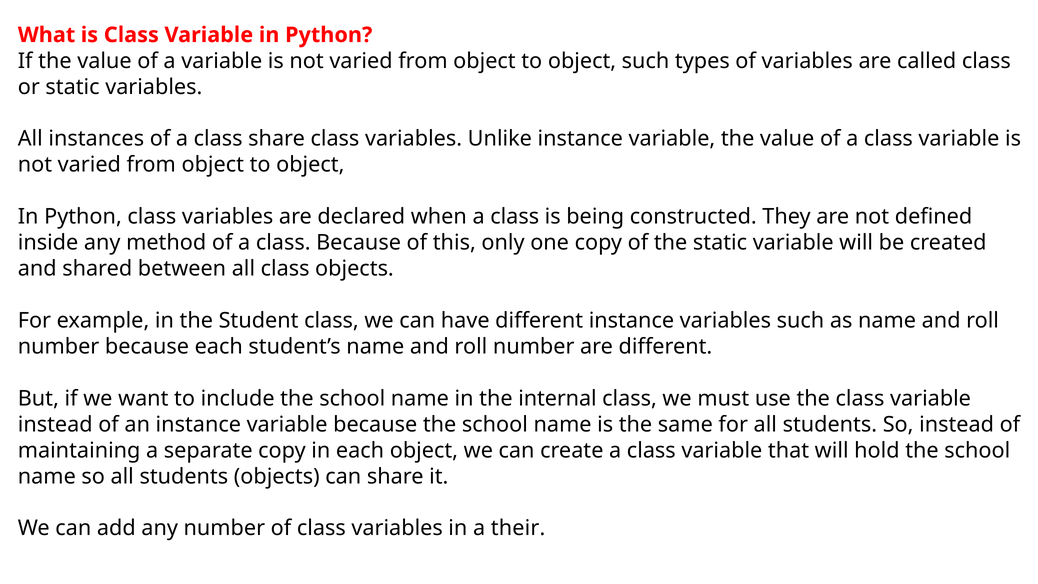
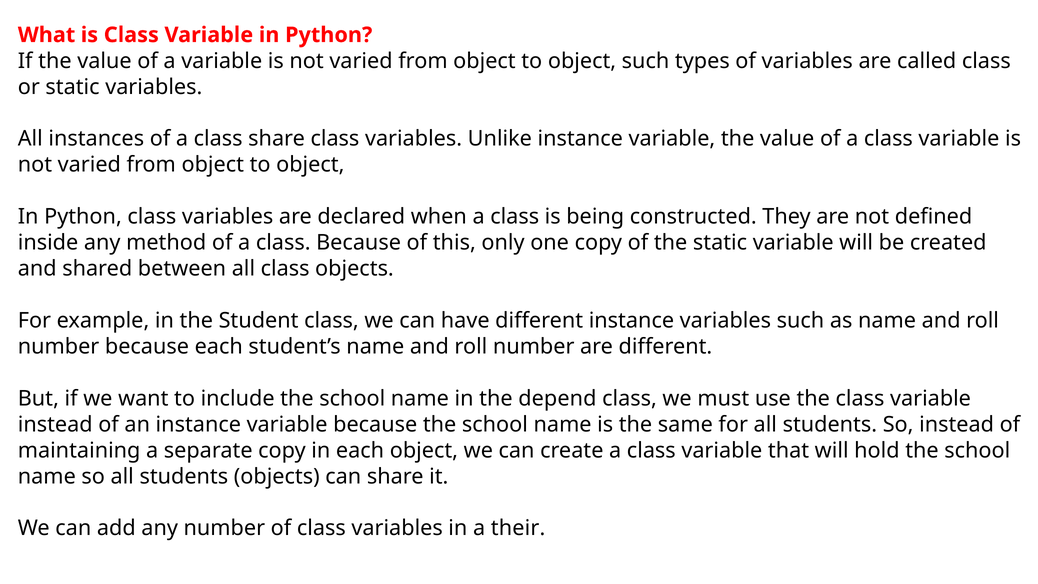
internal: internal -> depend
